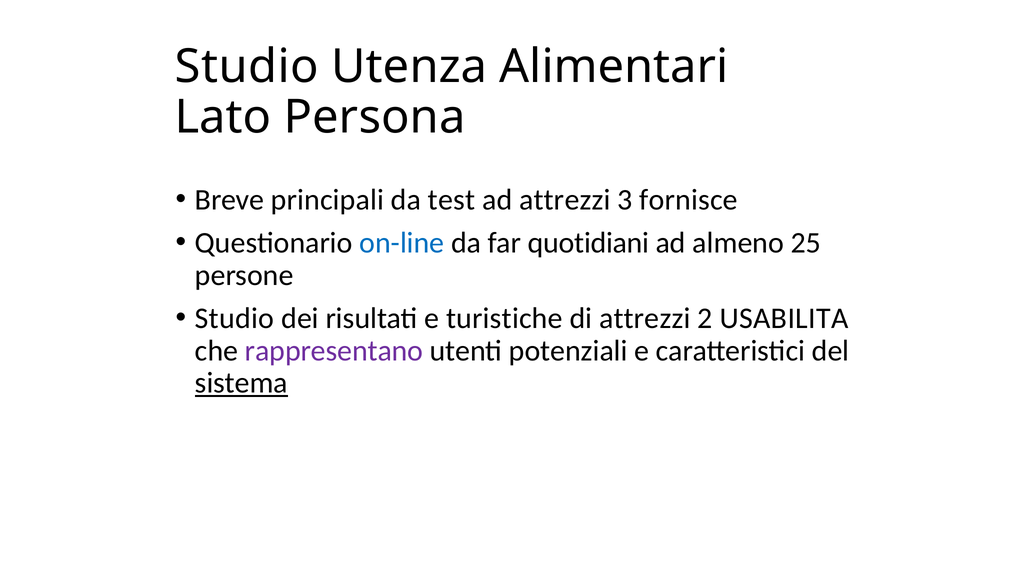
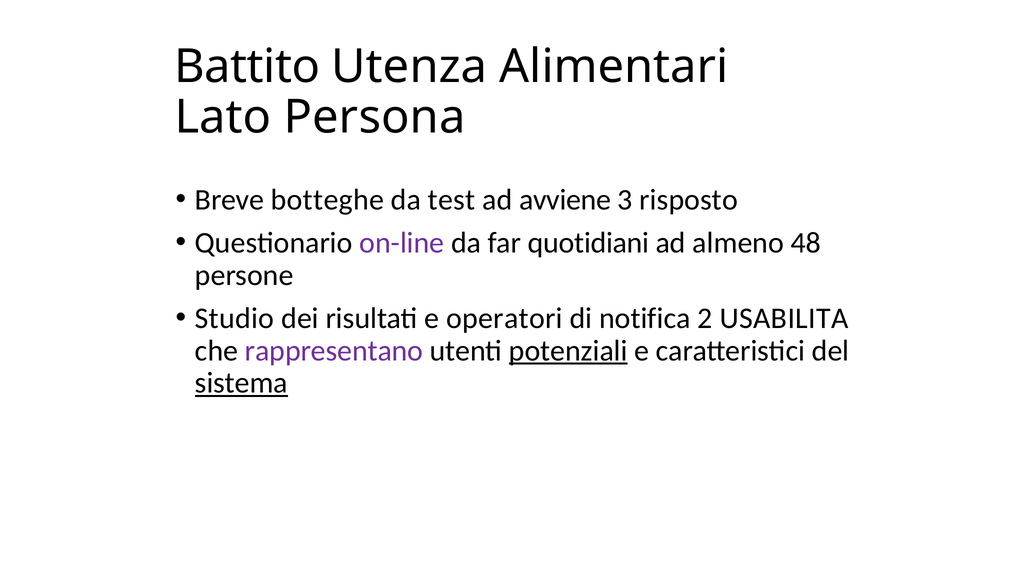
Studio at (247, 67): Studio -> Battito
principali: principali -> botteghe
ad attrezzi: attrezzi -> avviene
fornisce: fornisce -> risposto
on-line colour: blue -> purple
25: 25 -> 48
turistiche: turistiche -> operatori
di attrezzi: attrezzi -> notifica
potenziali underline: none -> present
